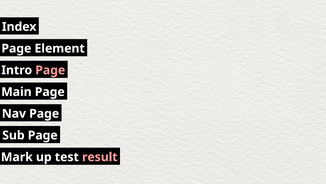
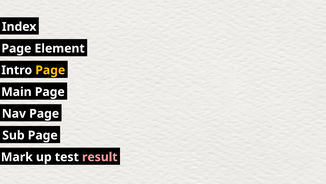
Page at (50, 70) colour: pink -> yellow
